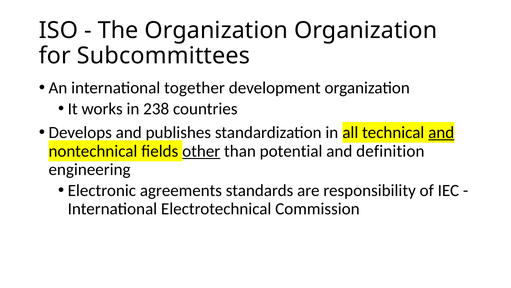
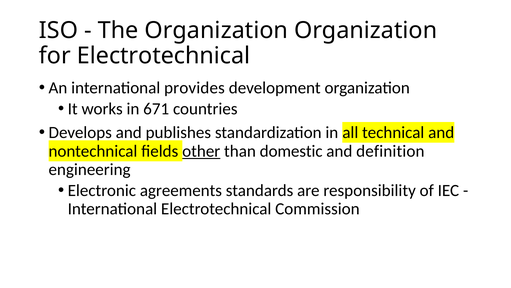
for Subcommittees: Subcommittees -> Electrotechnical
together: together -> provides
238: 238 -> 671
and at (441, 132) underline: present -> none
potential: potential -> domestic
